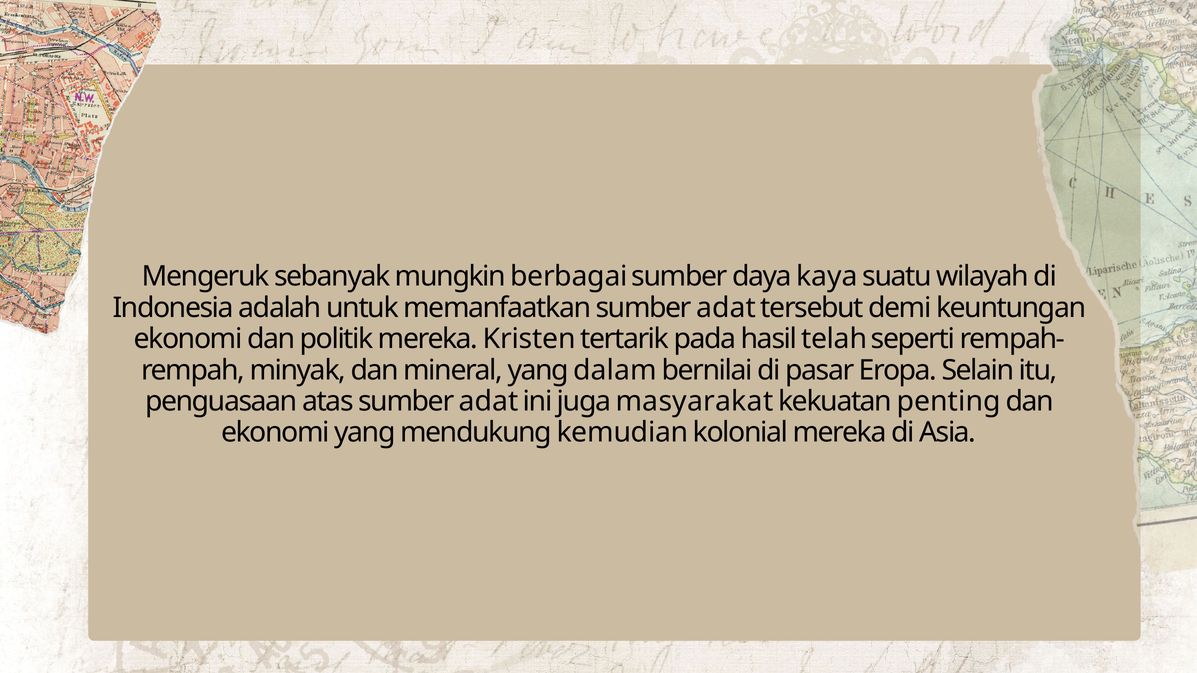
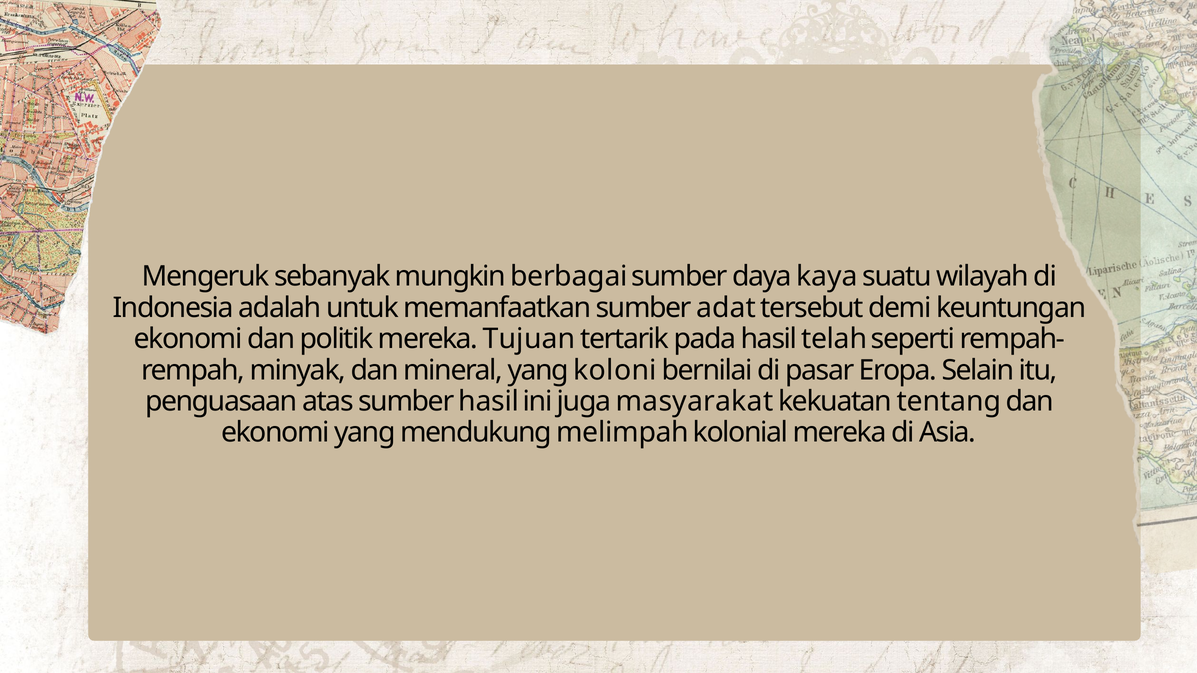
Kristen: Kristen -> Tujuan
dalam: dalam -> koloni
atas sumber adat: adat -> hasil
penting: penting -> tentang
kemudian: kemudian -> melimpah
